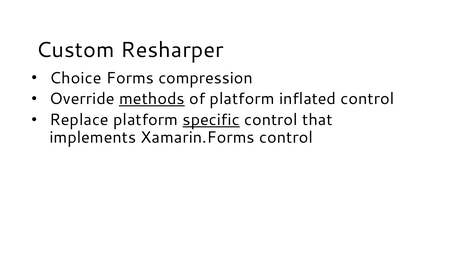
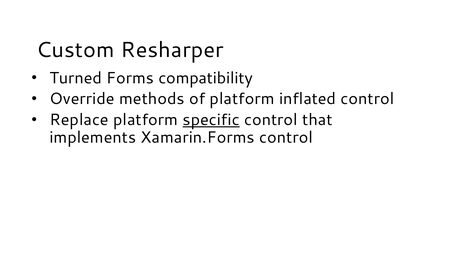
Choice: Choice -> Turned
compression: compression -> compatibility
methods underline: present -> none
